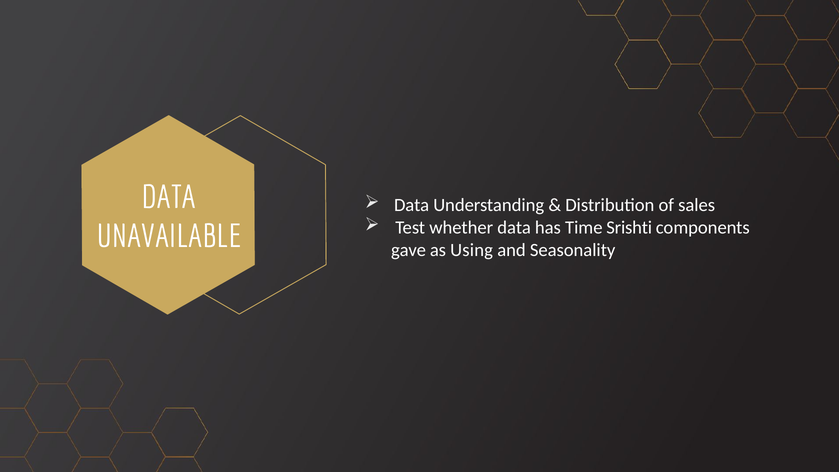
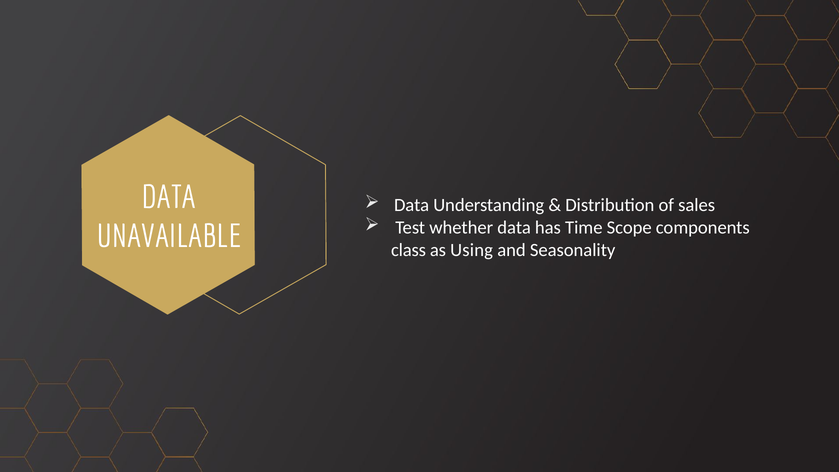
Srishti: Srishti -> Scope
gave: gave -> class
